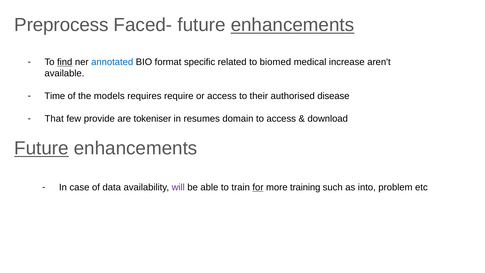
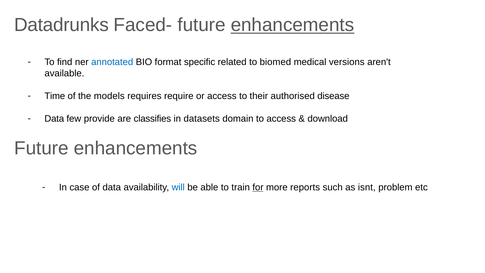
Preprocess: Preprocess -> Datadrunks
find underline: present -> none
increase: increase -> versions
That at (54, 119): That -> Data
tokeniser: tokeniser -> classifies
resumes: resumes -> datasets
Future at (41, 148) underline: present -> none
will colour: purple -> blue
training: training -> reports
into: into -> isnt
